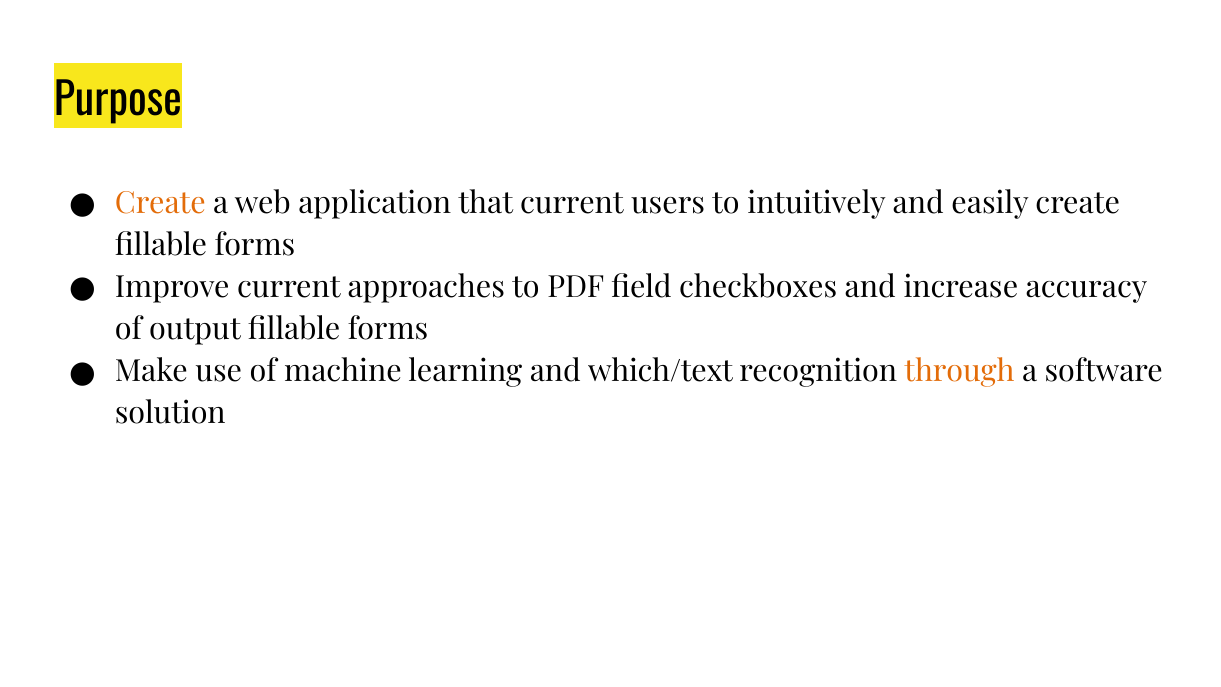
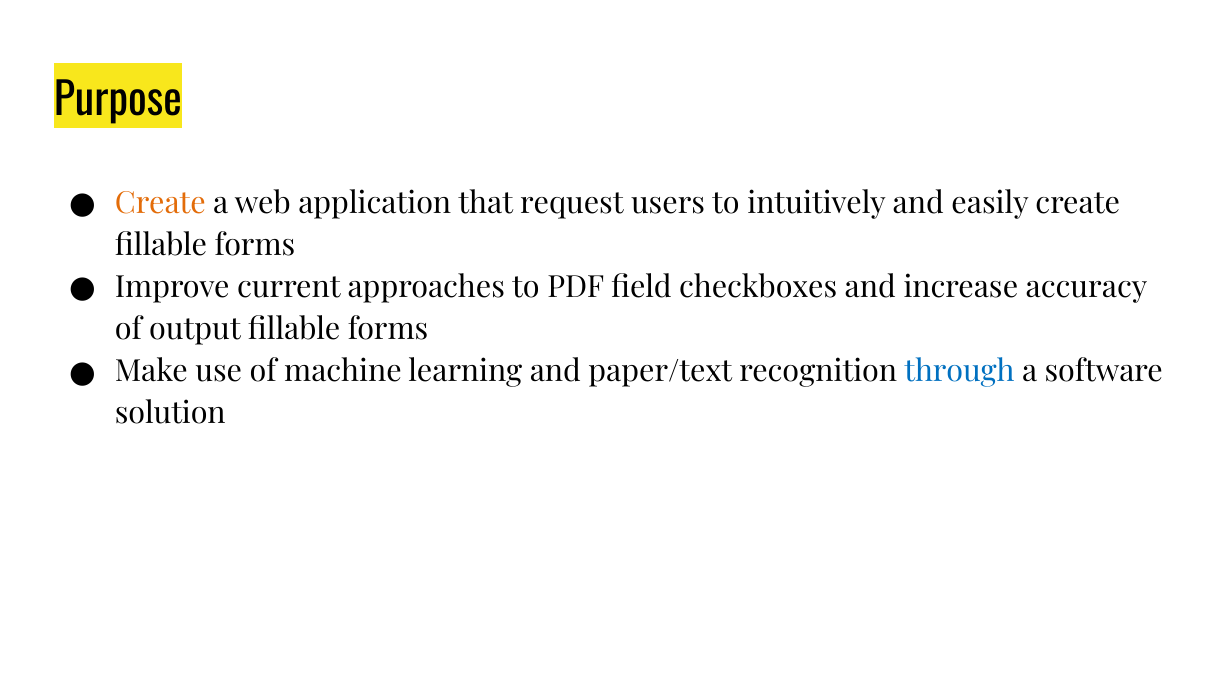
that current: current -> request
which/text: which/text -> paper/text
through colour: orange -> blue
